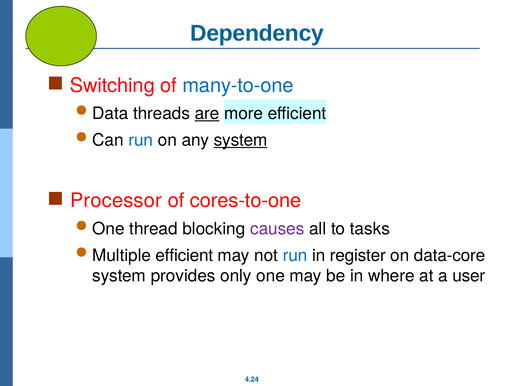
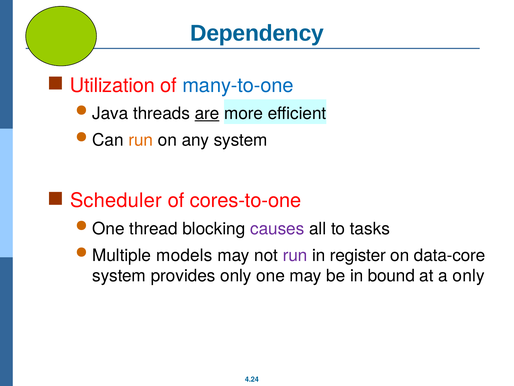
Switching: Switching -> Utilization
Data: Data -> Java
run at (141, 140) colour: blue -> orange
system at (241, 140) underline: present -> none
Processor: Processor -> Scheduler
Multiple efficient: efficient -> models
run at (295, 255) colour: blue -> purple
where: where -> bound
a user: user -> only
